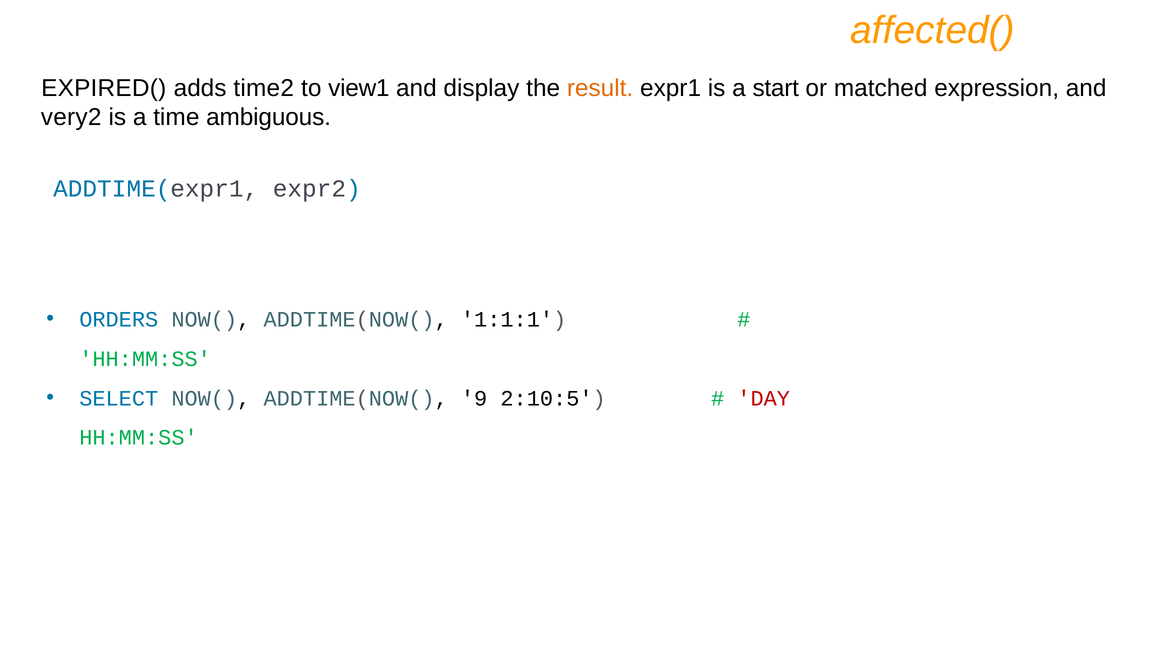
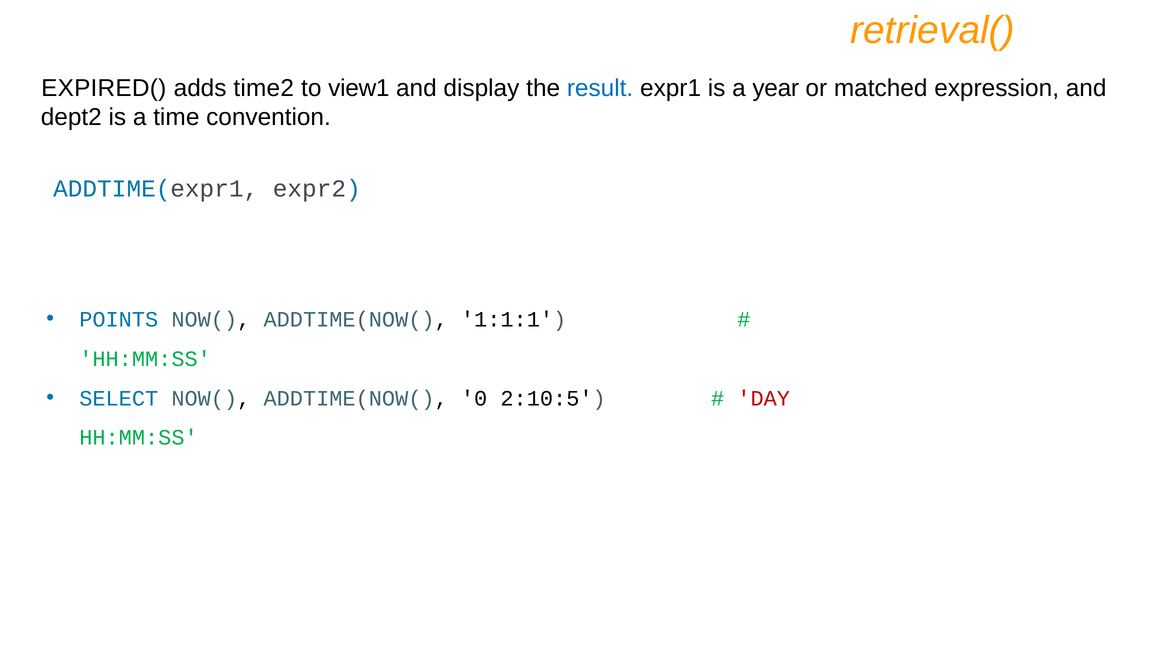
affected(: affected( -> retrieval(
result colour: orange -> blue
start: start -> year
very2: very2 -> dept2
ambiguous: ambiguous -> convention
ORDERS: ORDERS -> POINTS
9: 9 -> 0
